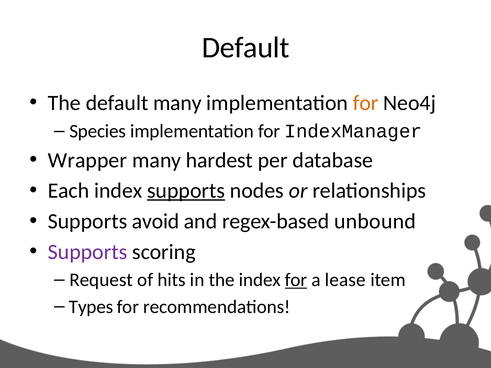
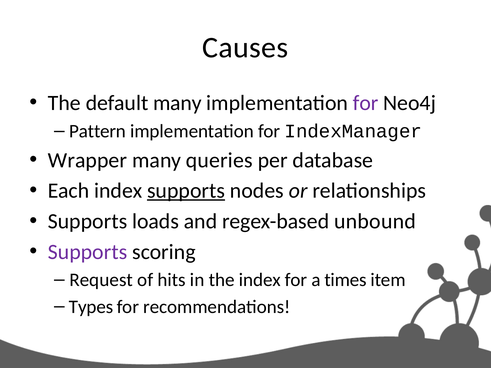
Default at (246, 48): Default -> Causes
for at (366, 103) colour: orange -> purple
Species: Species -> Pattern
hardest: hardest -> queries
avoid: avoid -> loads
for at (296, 280) underline: present -> none
lease: lease -> times
